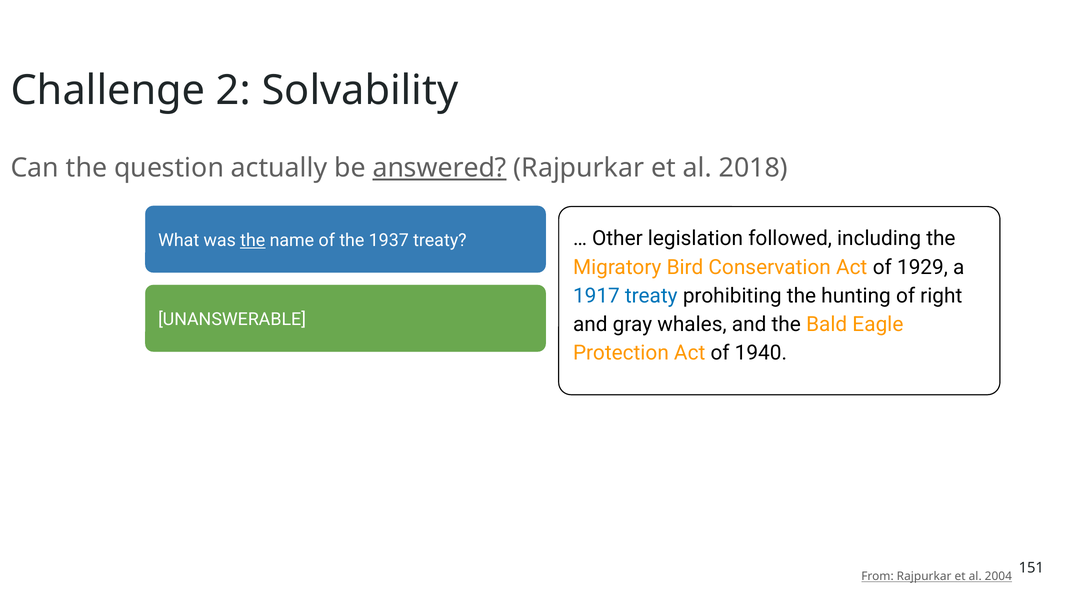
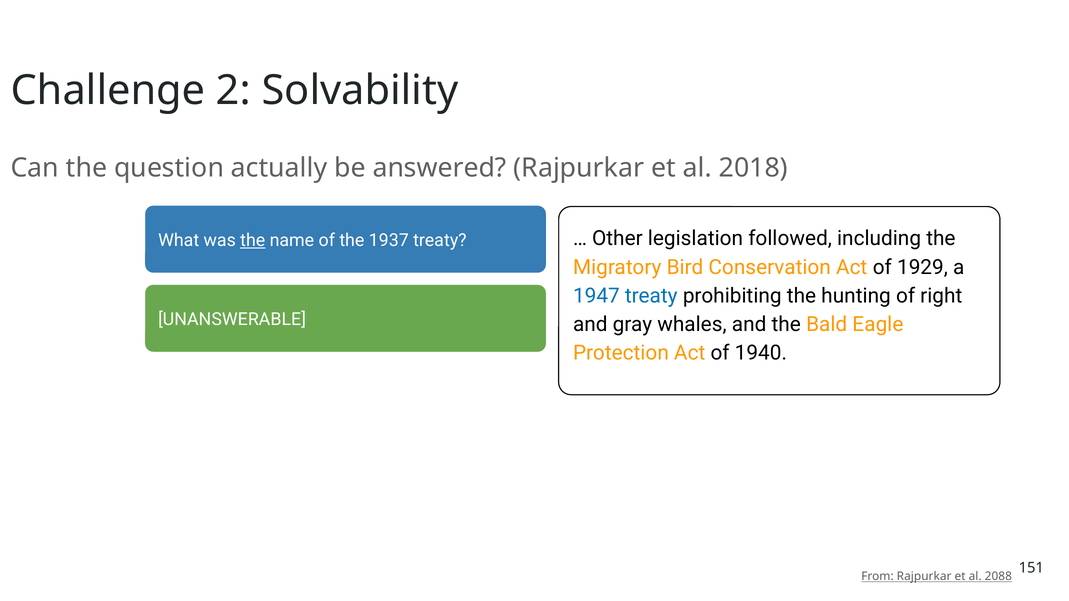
answered underline: present -> none
1917: 1917 -> 1947
2004: 2004 -> 2088
